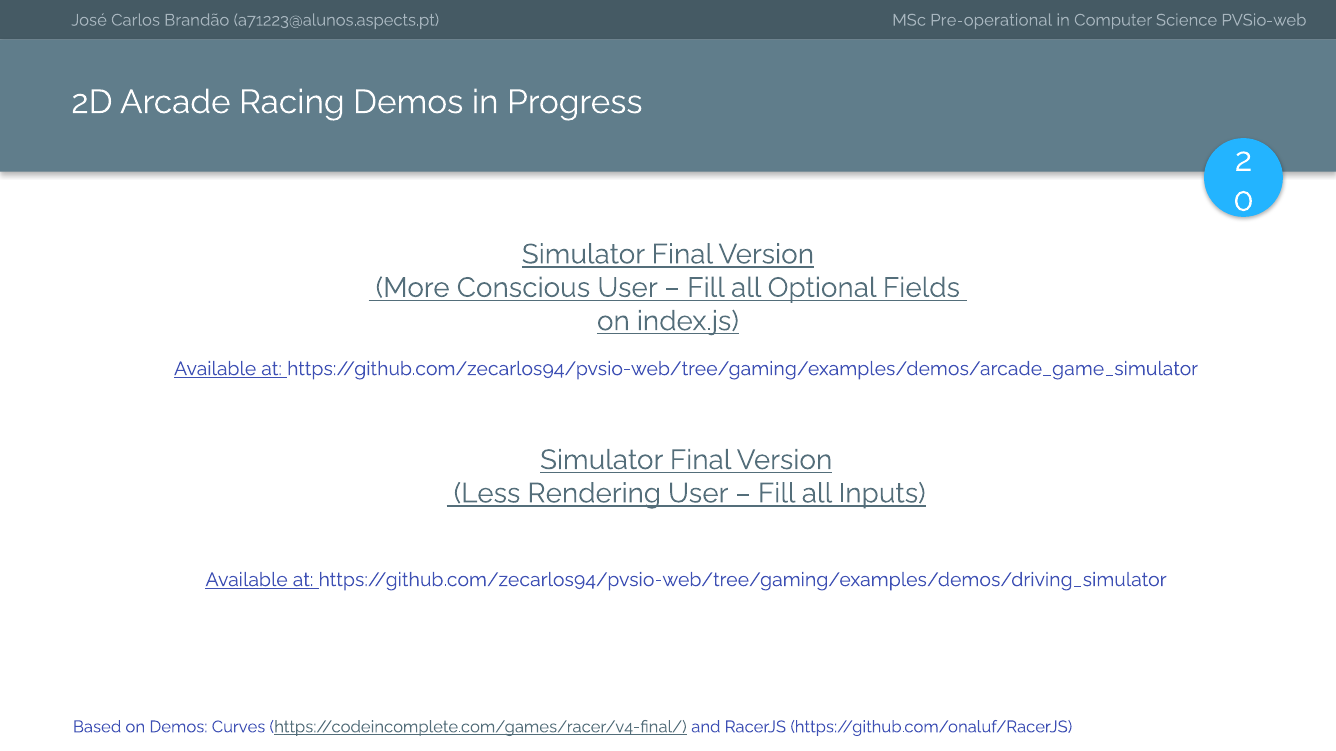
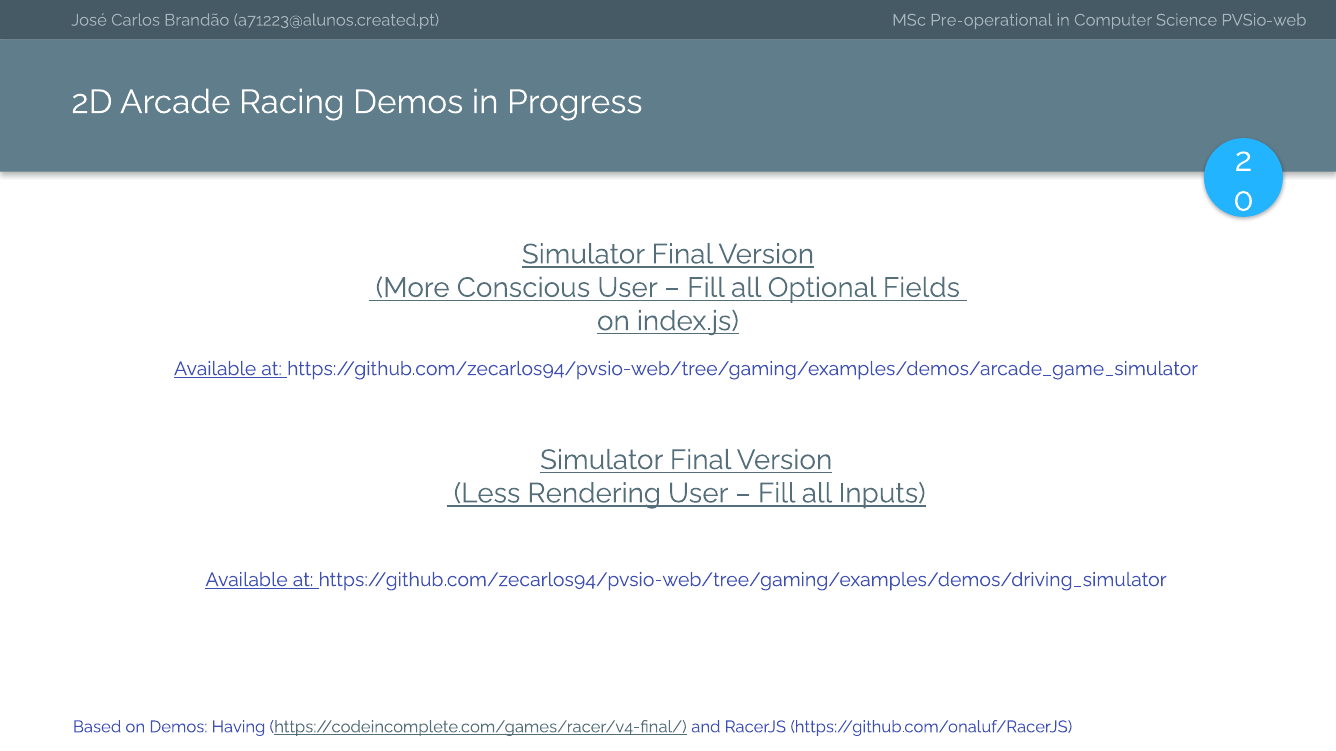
a71223@alunos.aspects.pt: a71223@alunos.aspects.pt -> a71223@alunos.created.pt
Curves: Curves -> Having
